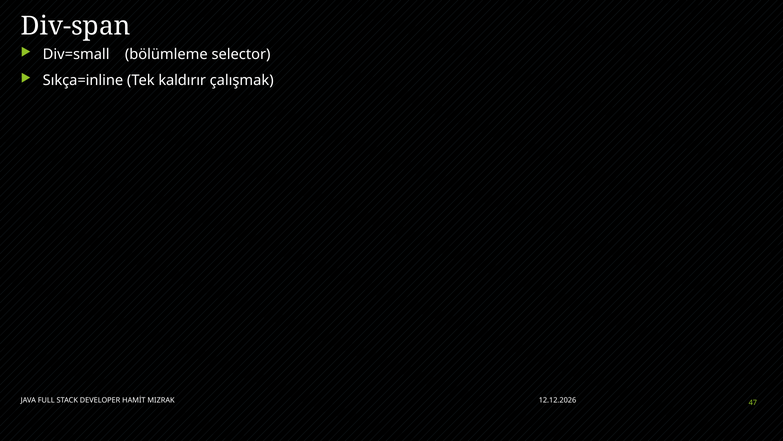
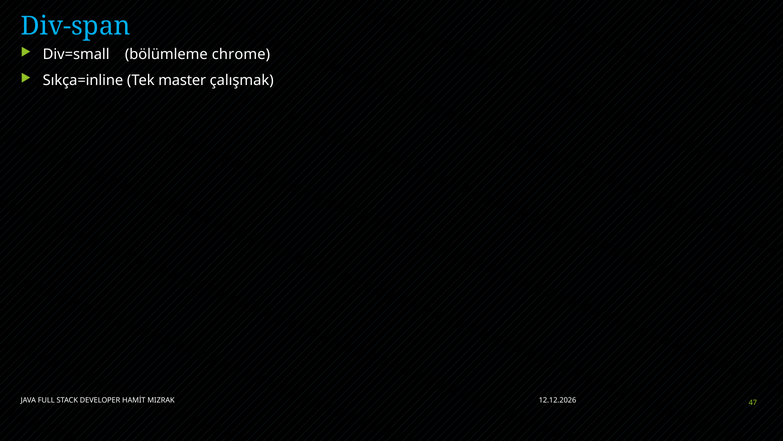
Div-span colour: white -> light blue
selector: selector -> chrome
kaldırır: kaldırır -> master
